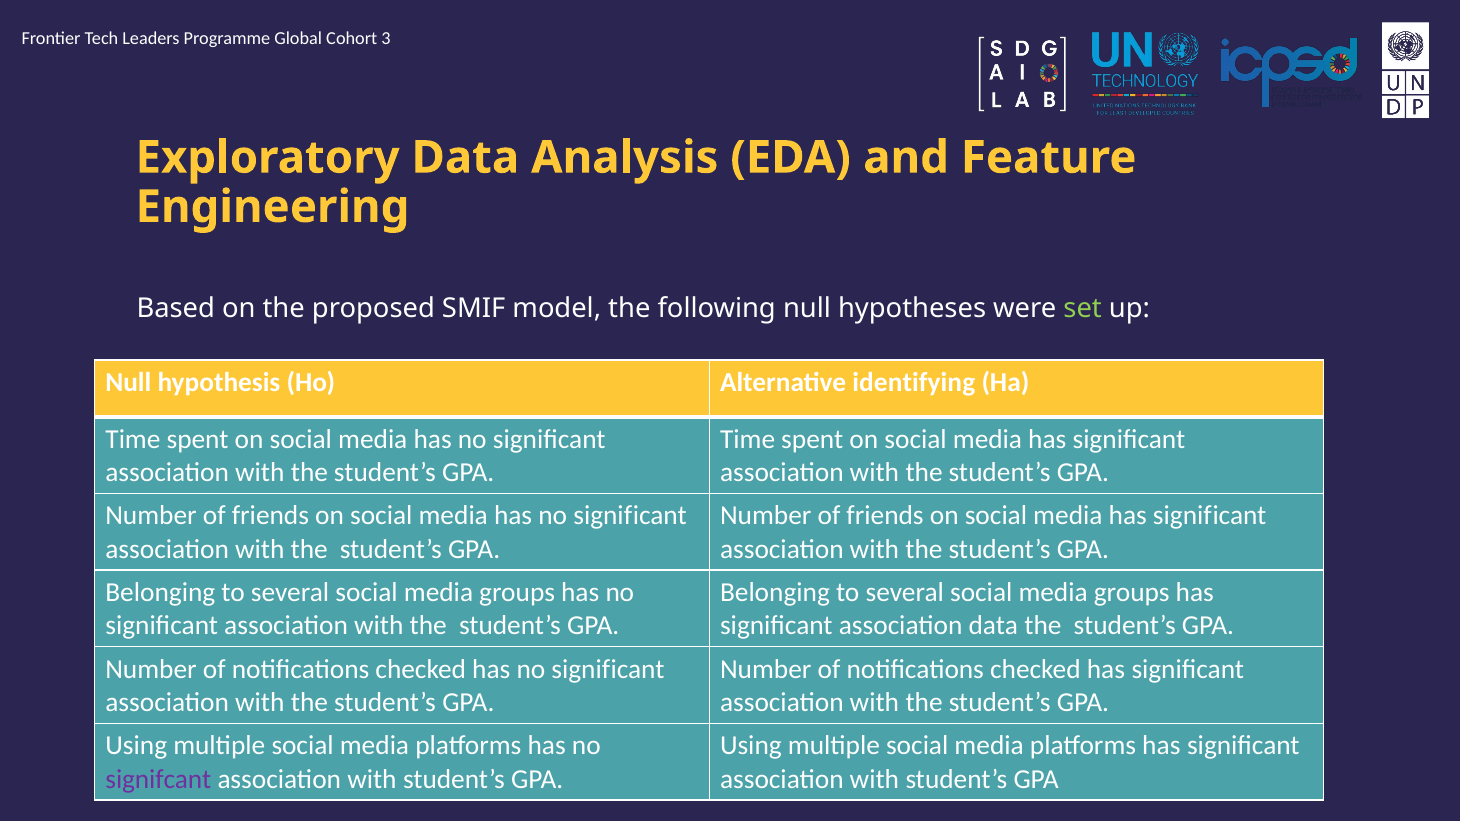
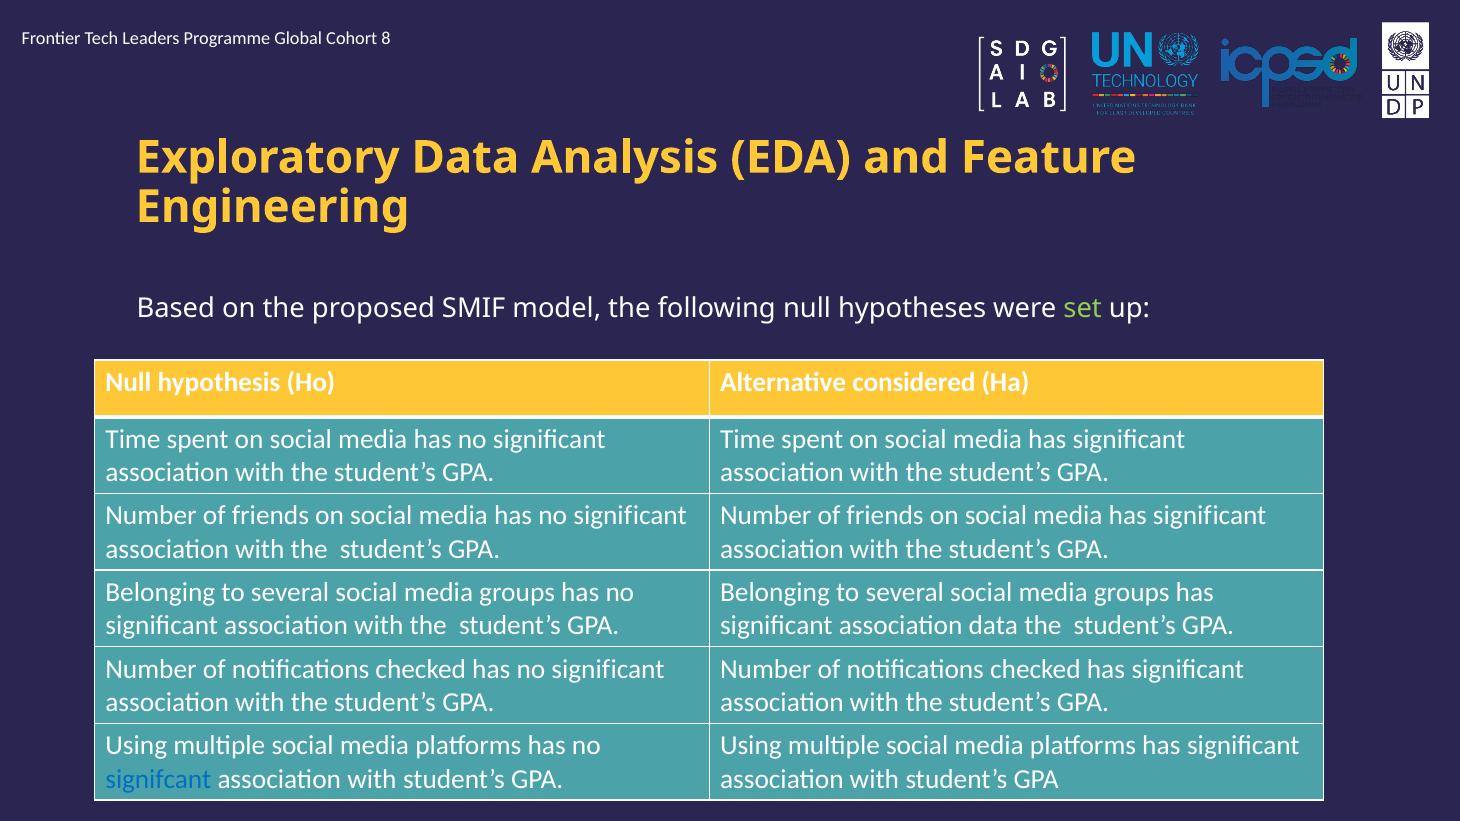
3: 3 -> 8
identifying: identifying -> considered
signifcant colour: purple -> blue
